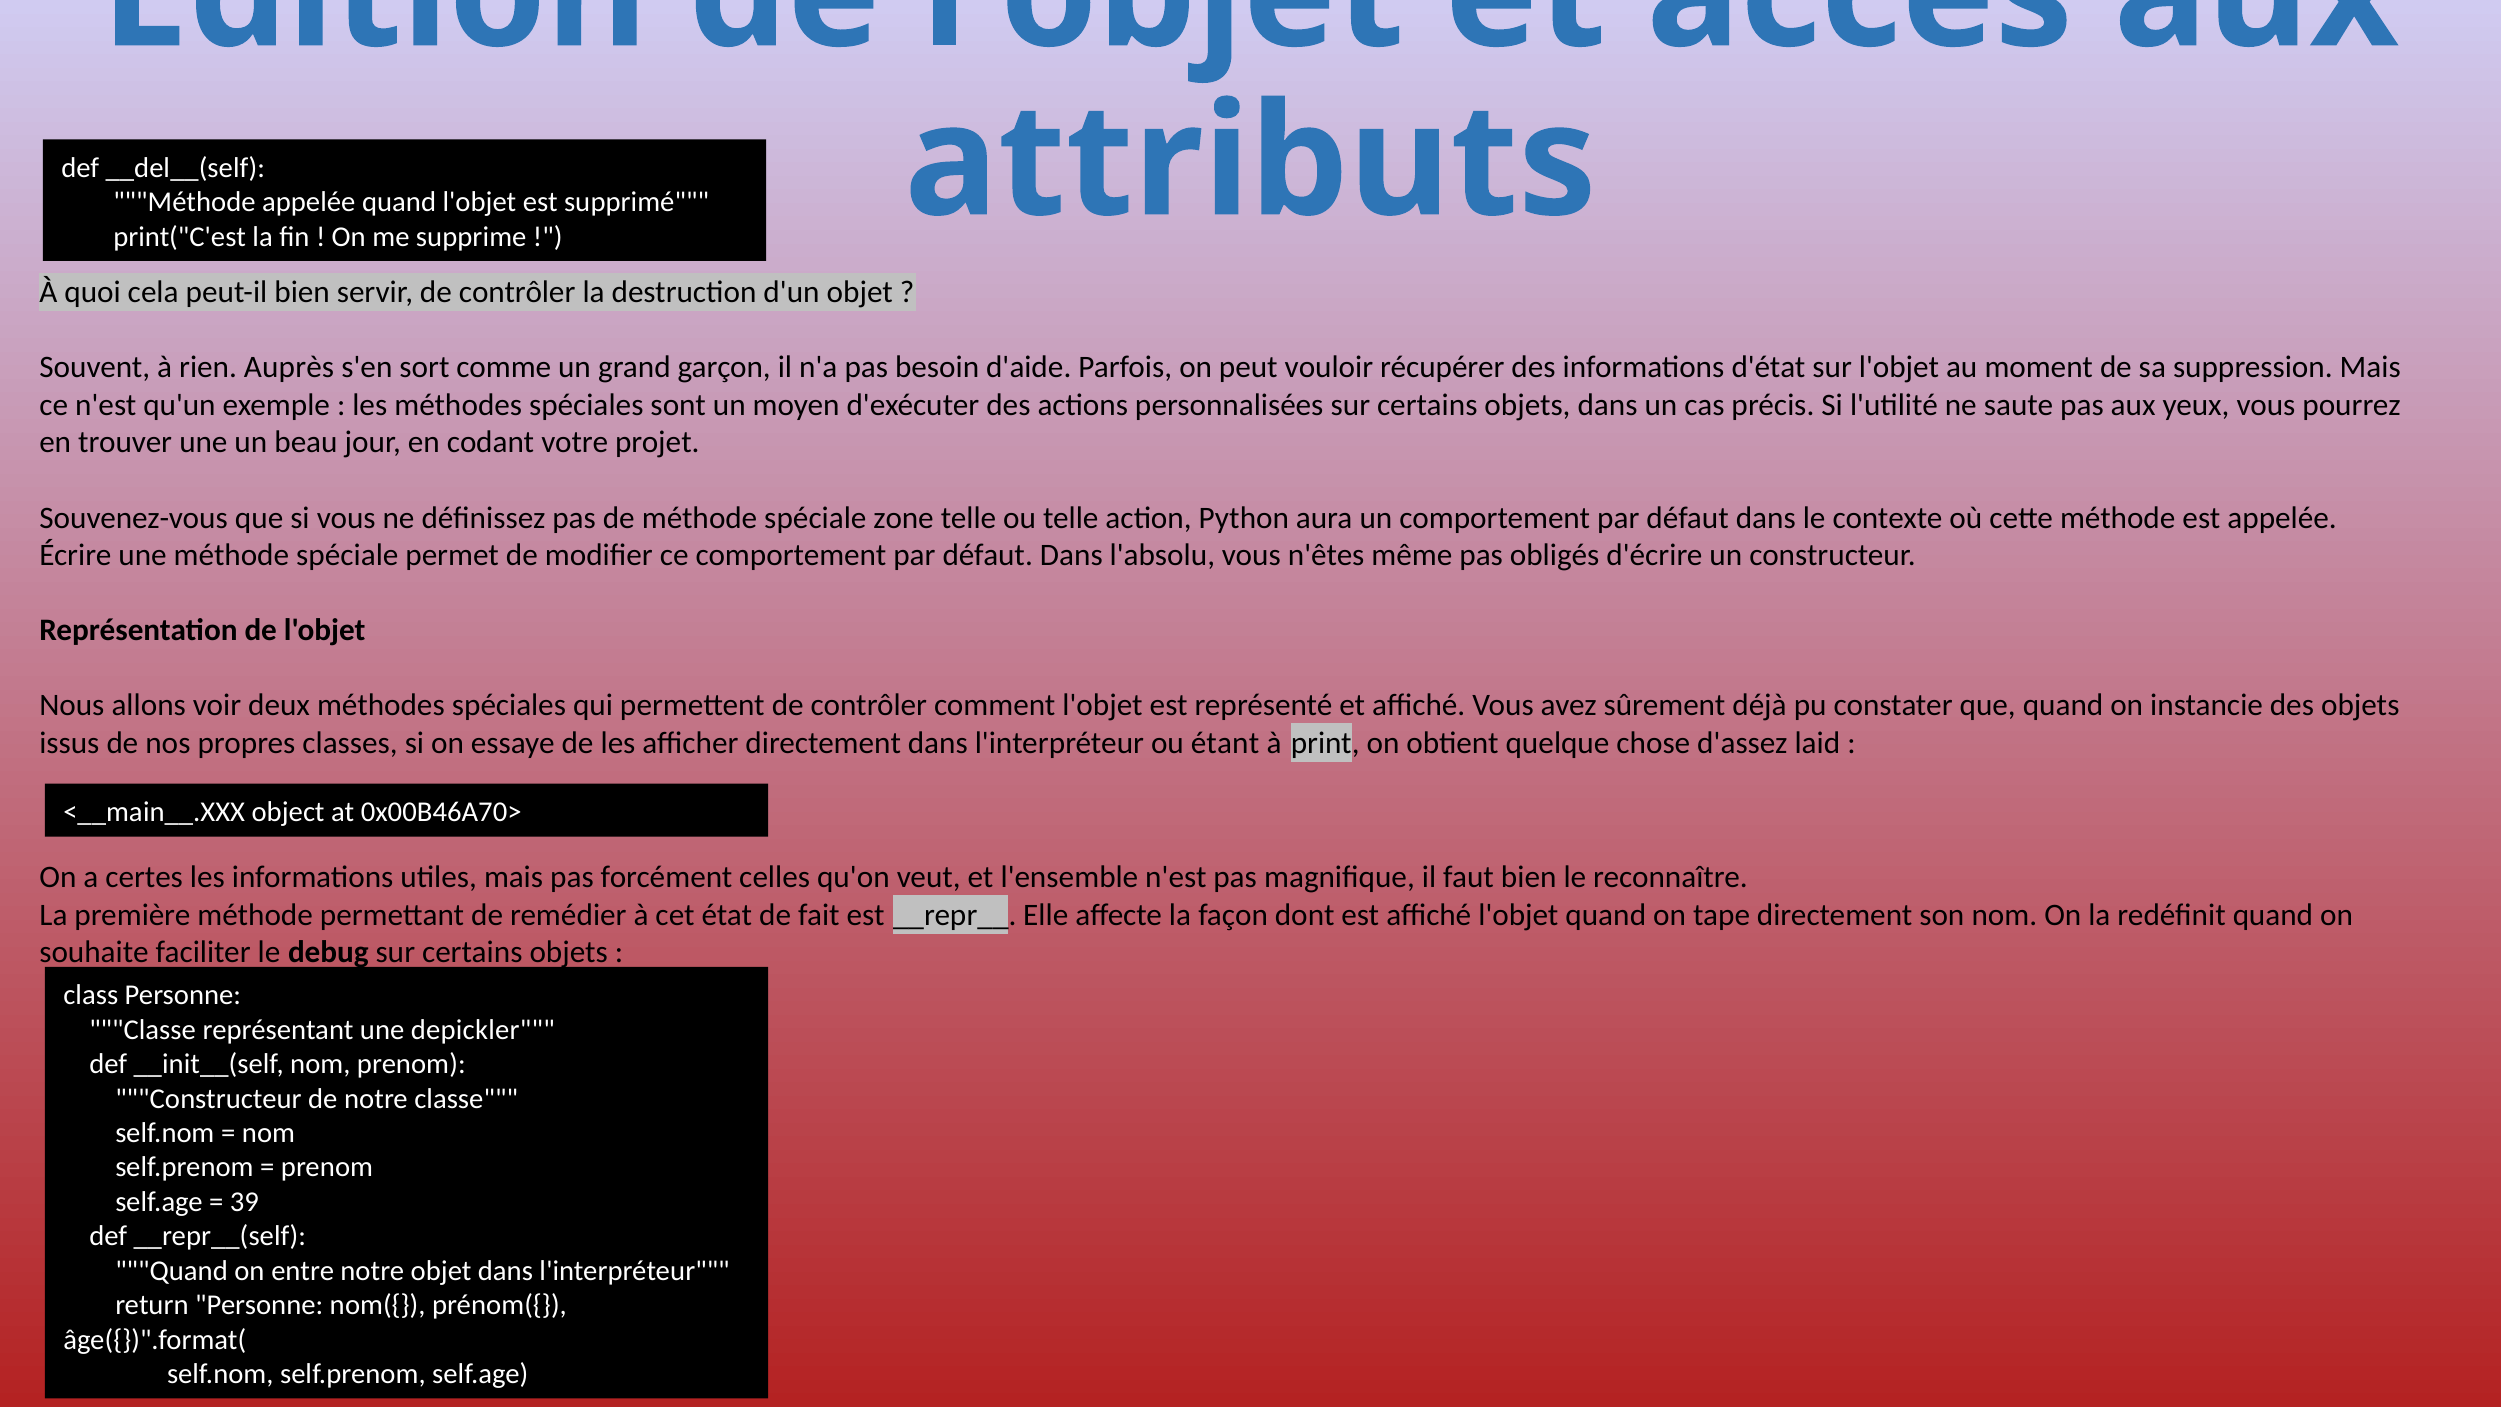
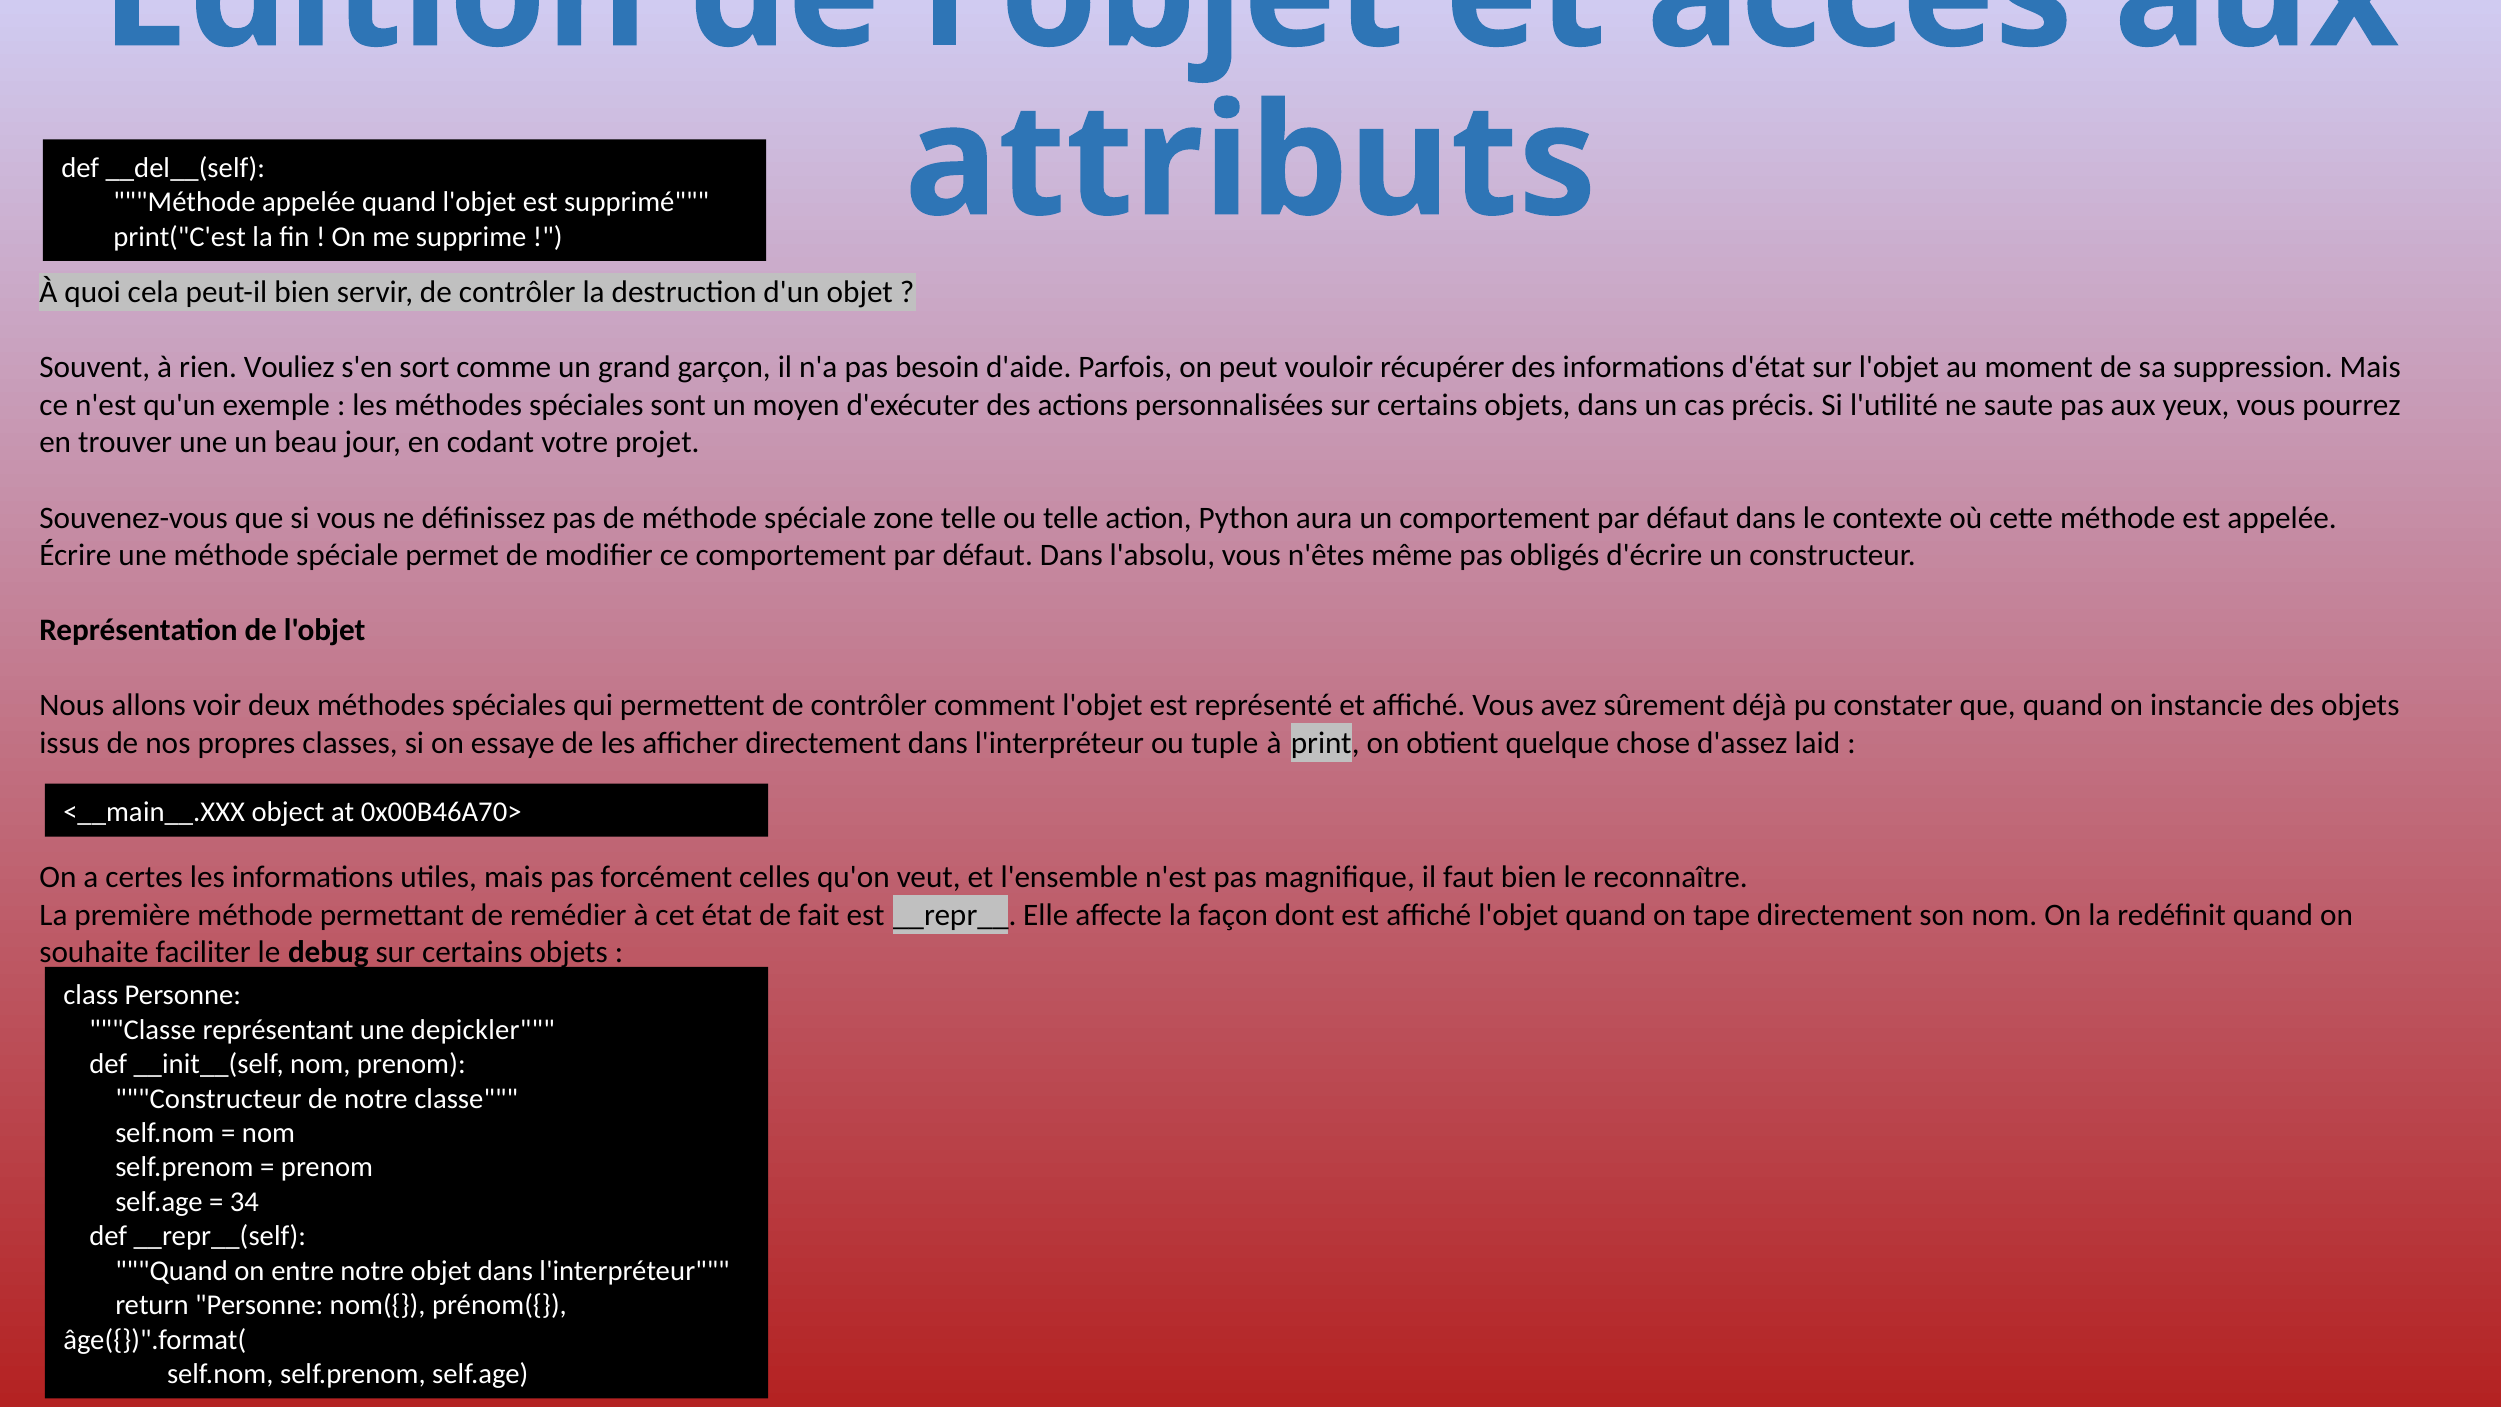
Auprès: Auprès -> Vouliez
étant: étant -> tuple
39: 39 -> 34
